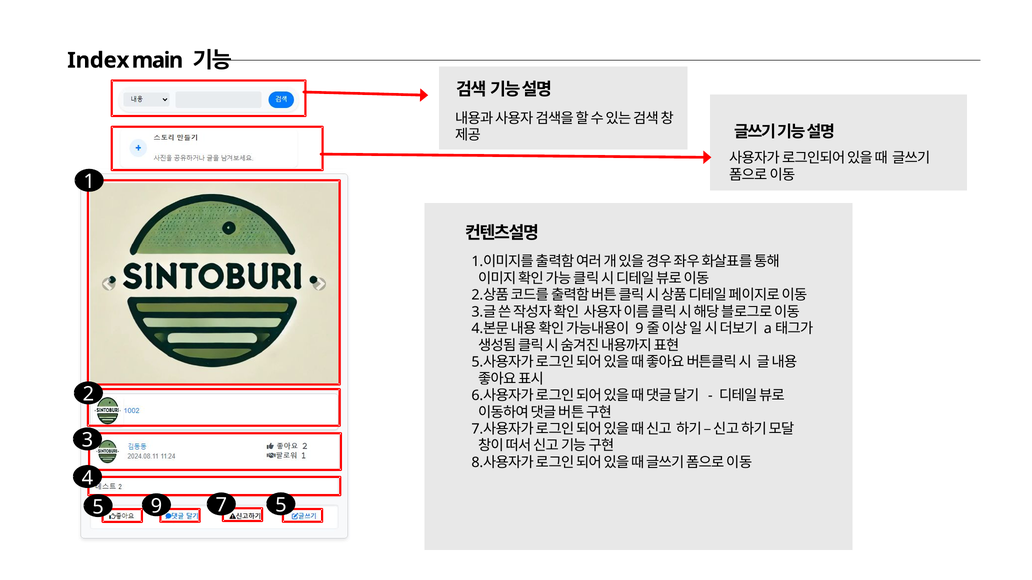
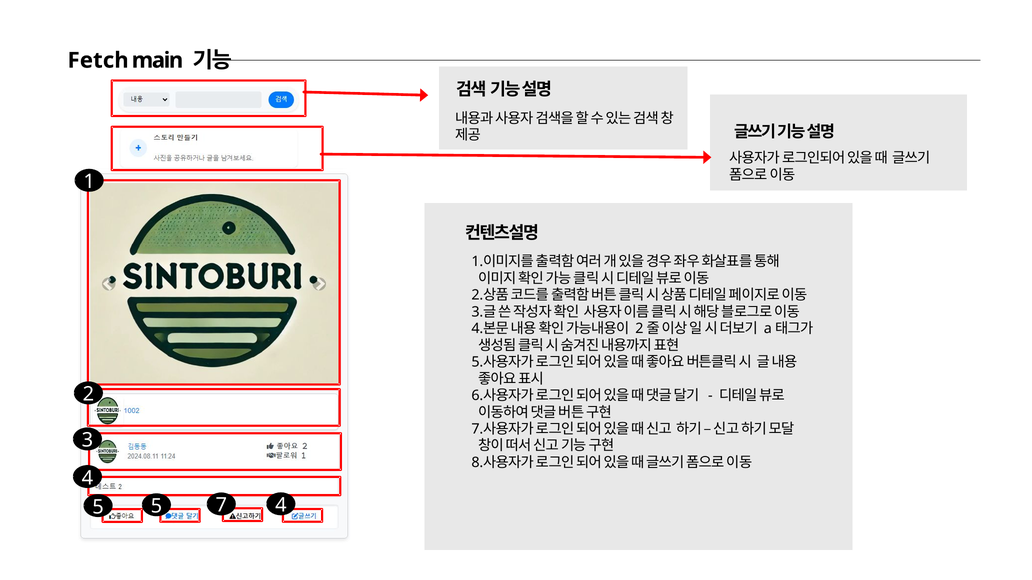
Index: Index -> Fetch
9 at (639, 329): 9 -> 2
5 9: 9 -> 5
7 5: 5 -> 4
